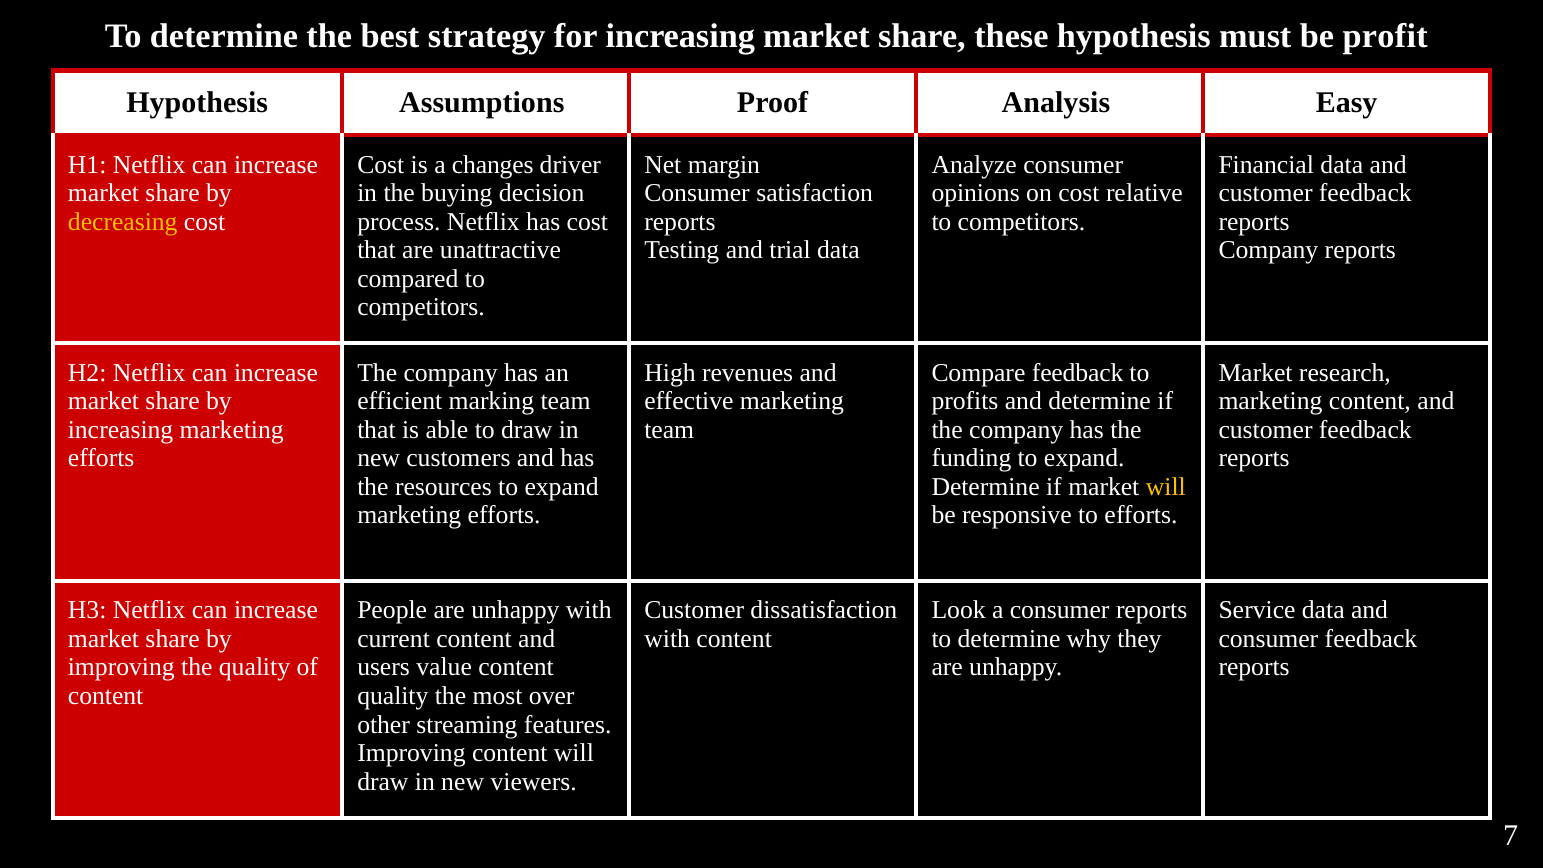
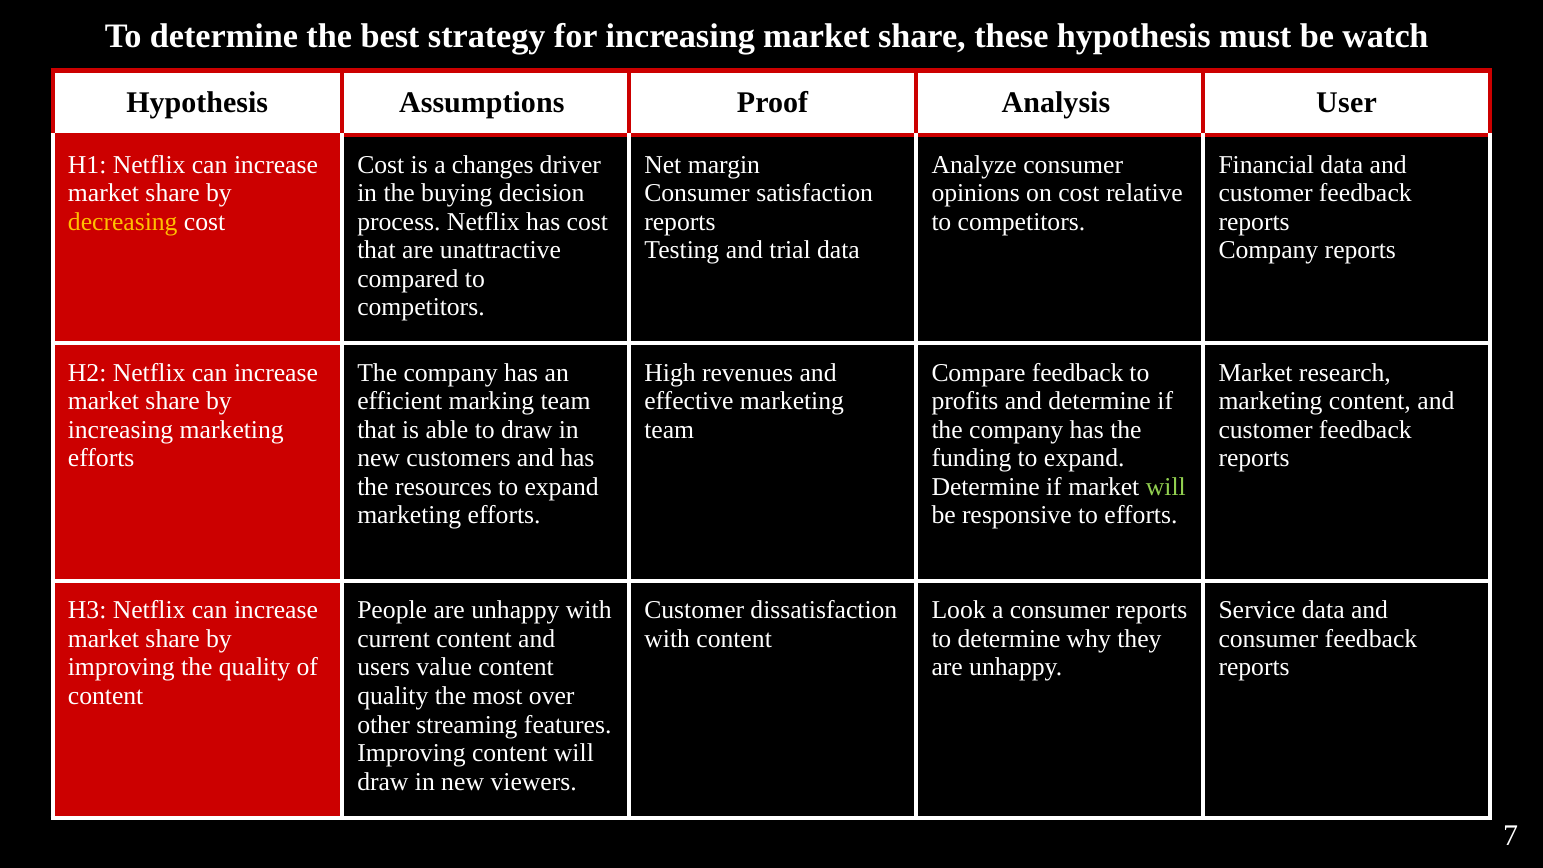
profit: profit -> watch
Easy: Easy -> User
will at (1166, 487) colour: yellow -> light green
